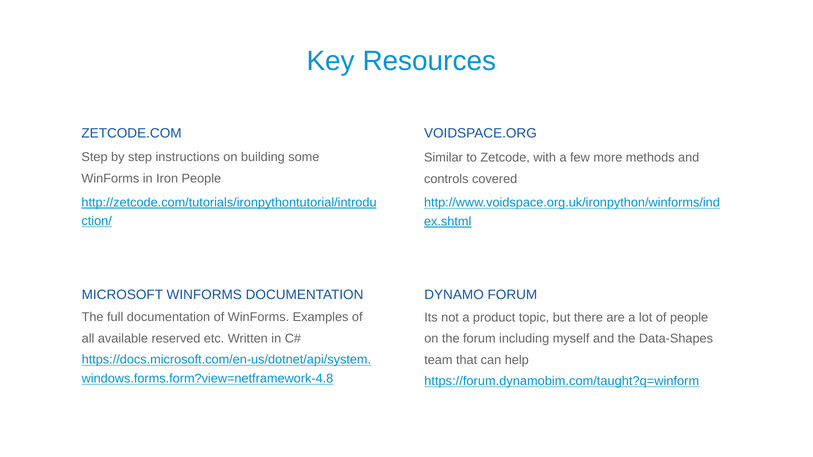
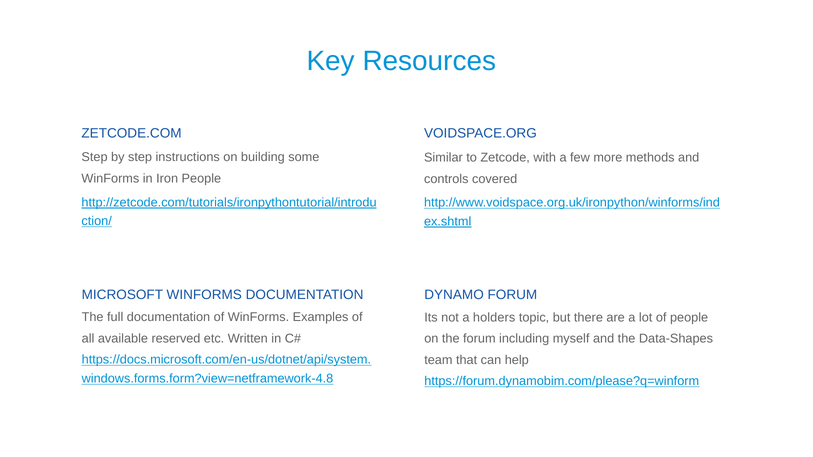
product: product -> holders
https://forum.dynamobim.com/taught?q=winform: https://forum.dynamobim.com/taught?q=winform -> https://forum.dynamobim.com/please?q=winform
